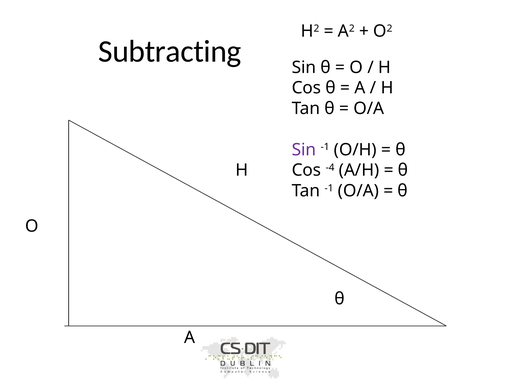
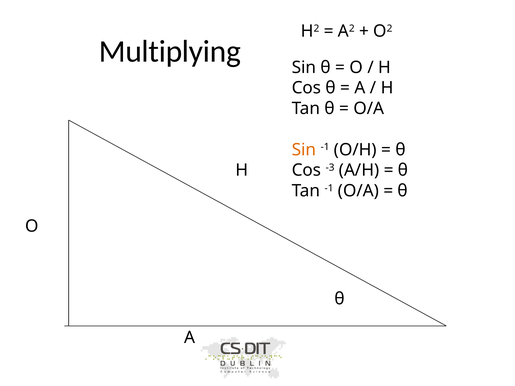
Subtracting: Subtracting -> Multiplying
Sin at (304, 150) colour: purple -> orange
-4: -4 -> -3
